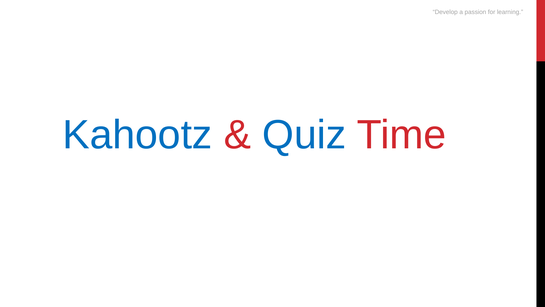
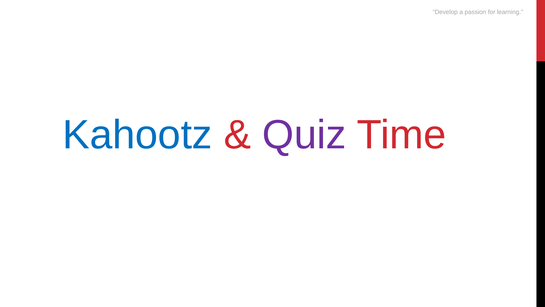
Quiz colour: blue -> purple
